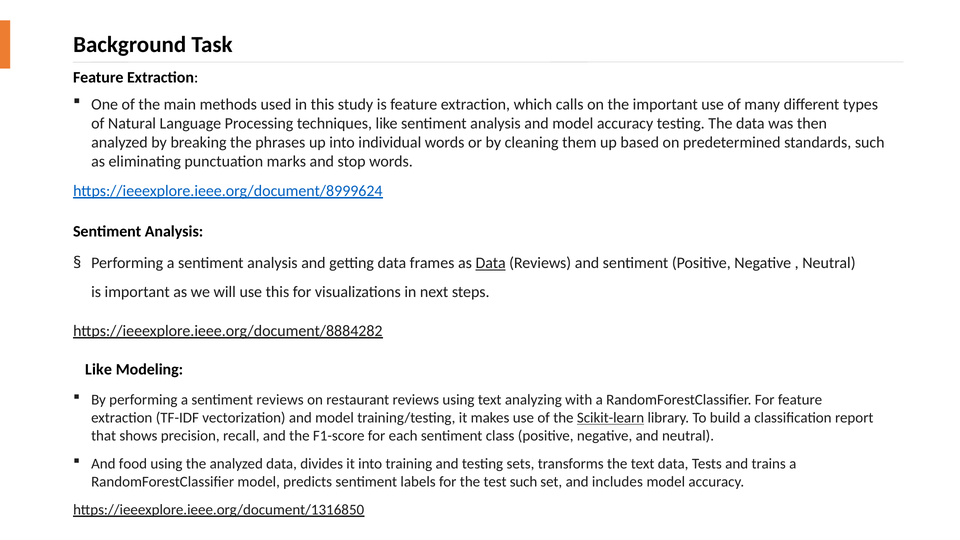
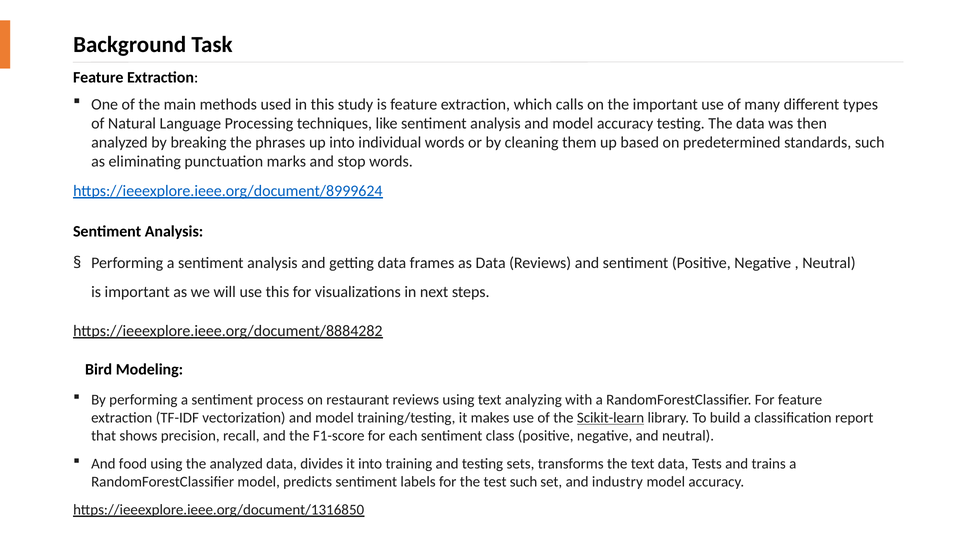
Data at (491, 263) underline: present -> none
Like at (99, 369): Like -> Bird
sentiment reviews: reviews -> process
includes: includes -> industry
